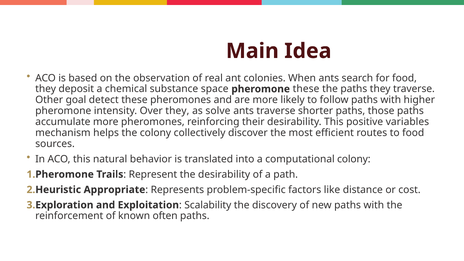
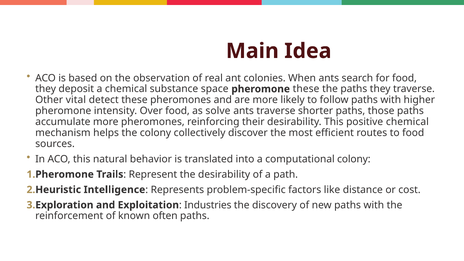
goal: goal -> vital
Over they: they -> food
positive variables: variables -> chemical
Appropriate: Appropriate -> Intelligence
Scalability: Scalability -> Industries
